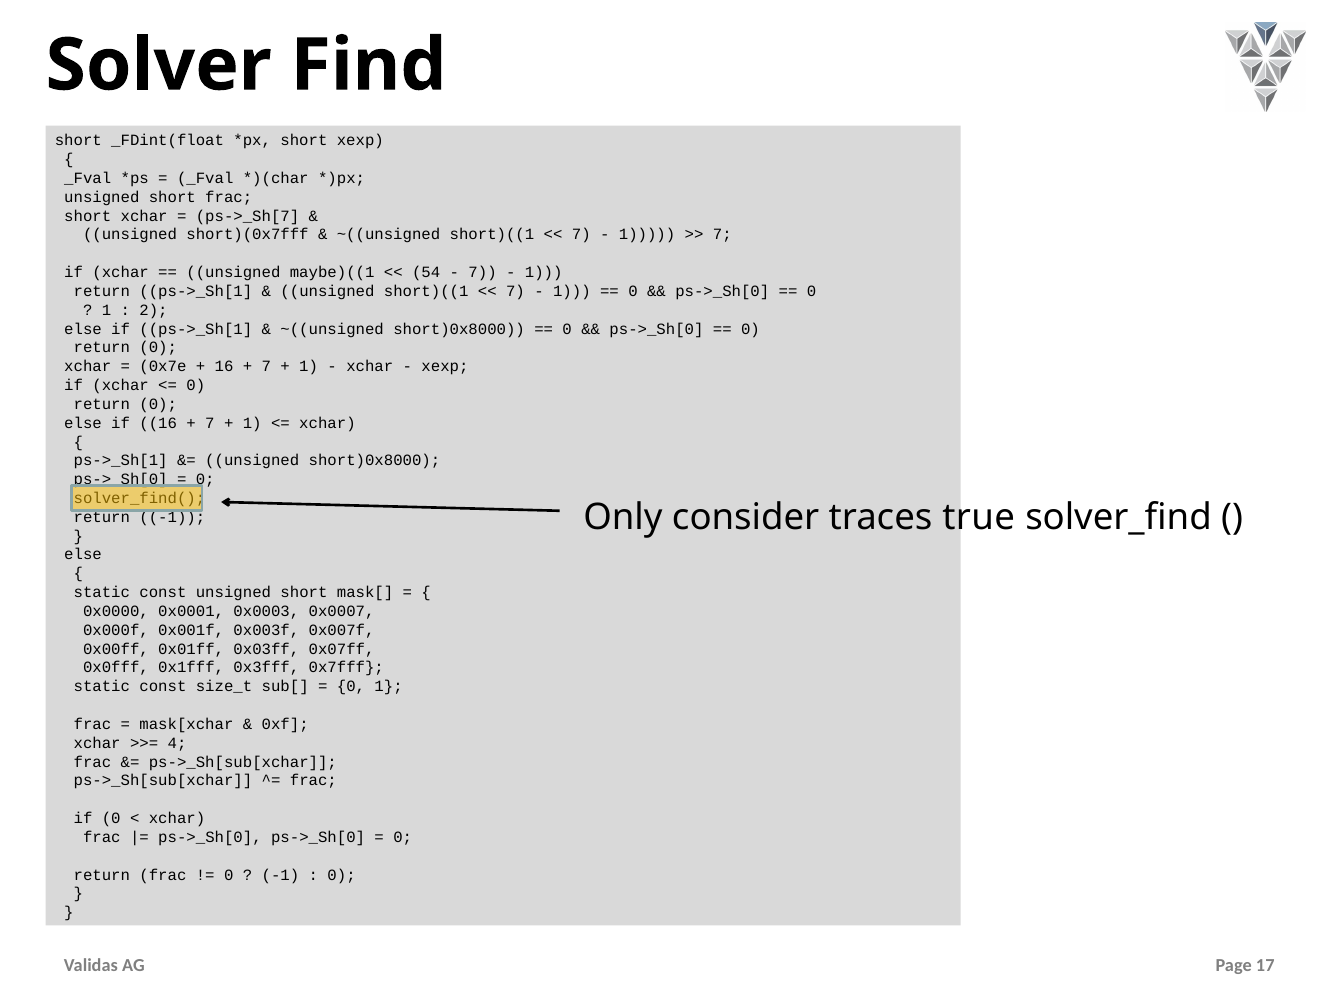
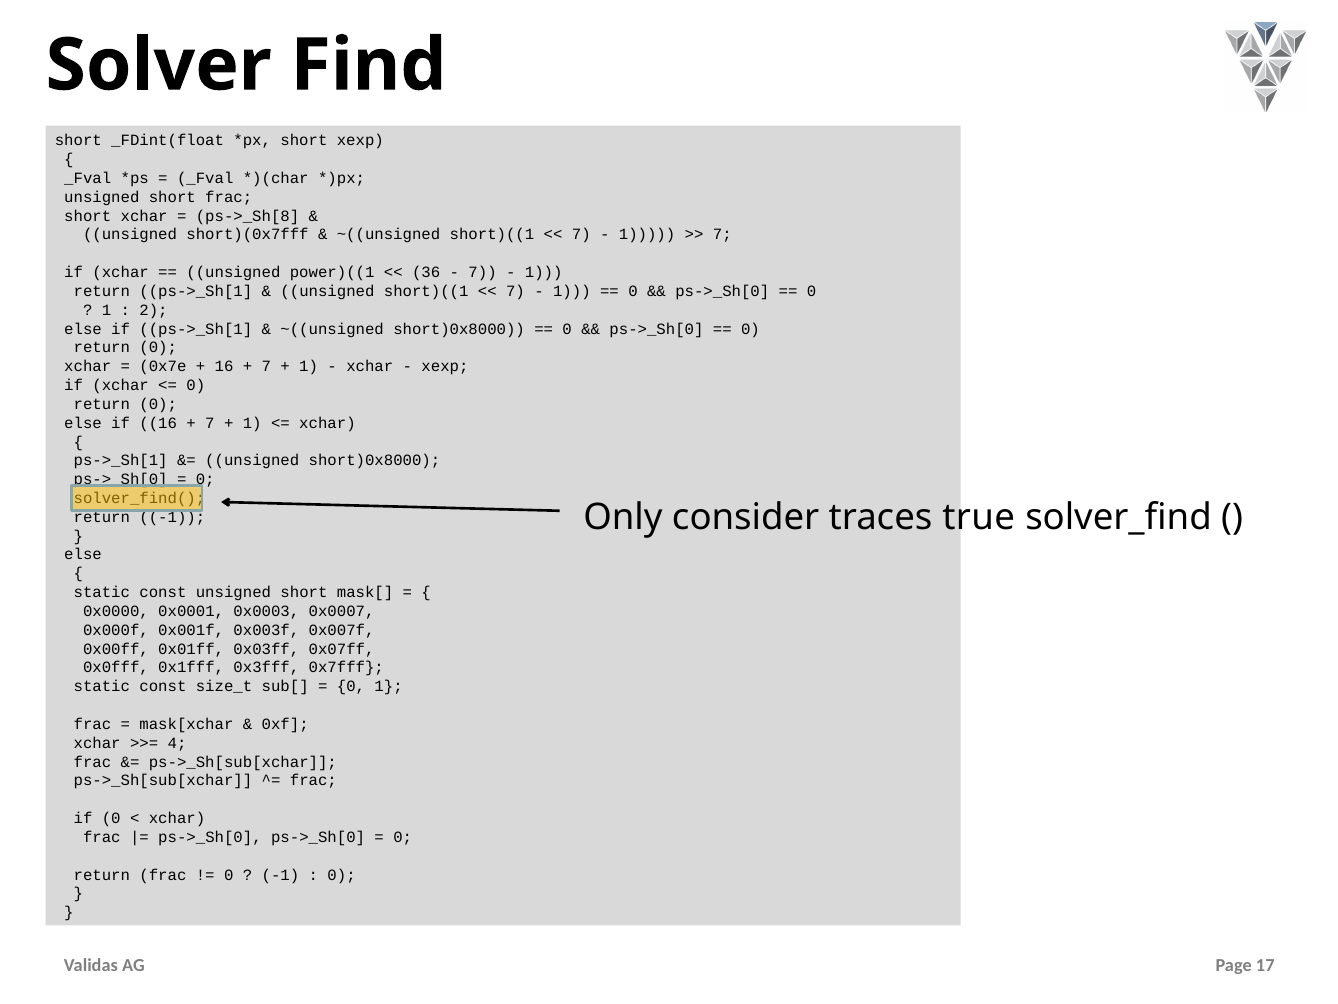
ps->_Sh[7: ps->_Sh[7 -> ps->_Sh[8
maybe)((1: maybe)((1 -> power)((1
54: 54 -> 36
